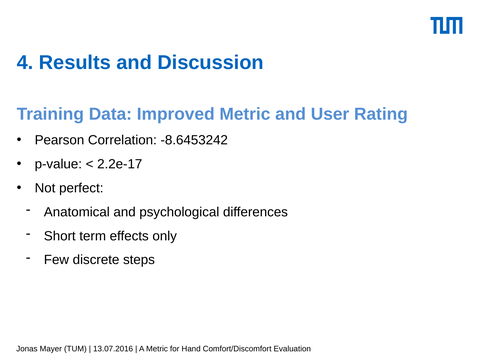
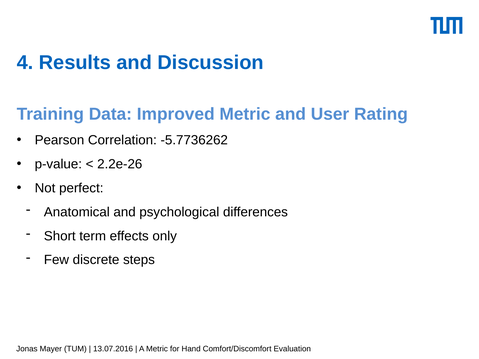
-8.6453242: -8.6453242 -> -5.7736262
2.2e-17: 2.2e-17 -> 2.2e-26
